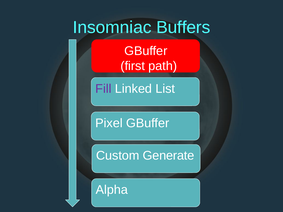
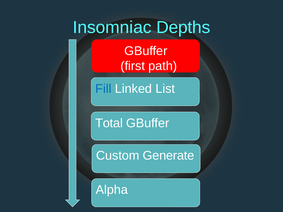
Buffers: Buffers -> Depths
Fill colour: purple -> blue
Pixel: Pixel -> Total
